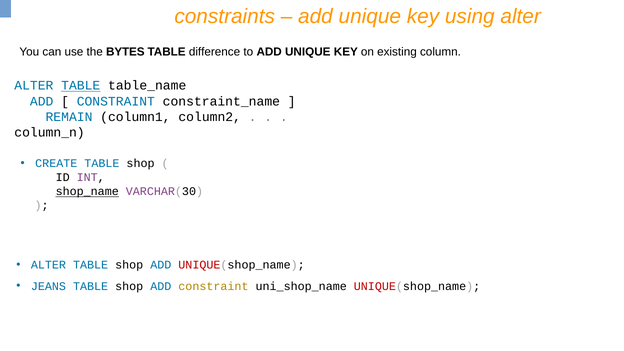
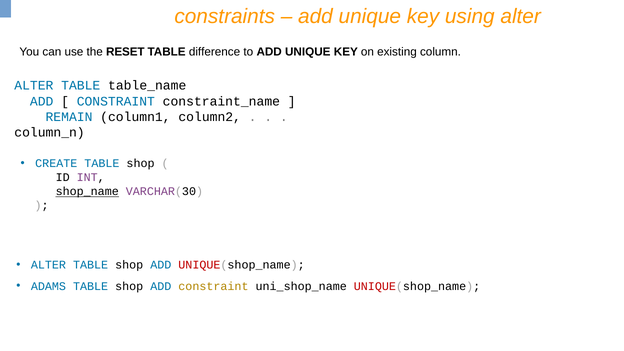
BYTES: BYTES -> RESET
TABLE at (81, 86) underline: present -> none
JEANS: JEANS -> ADAMS
